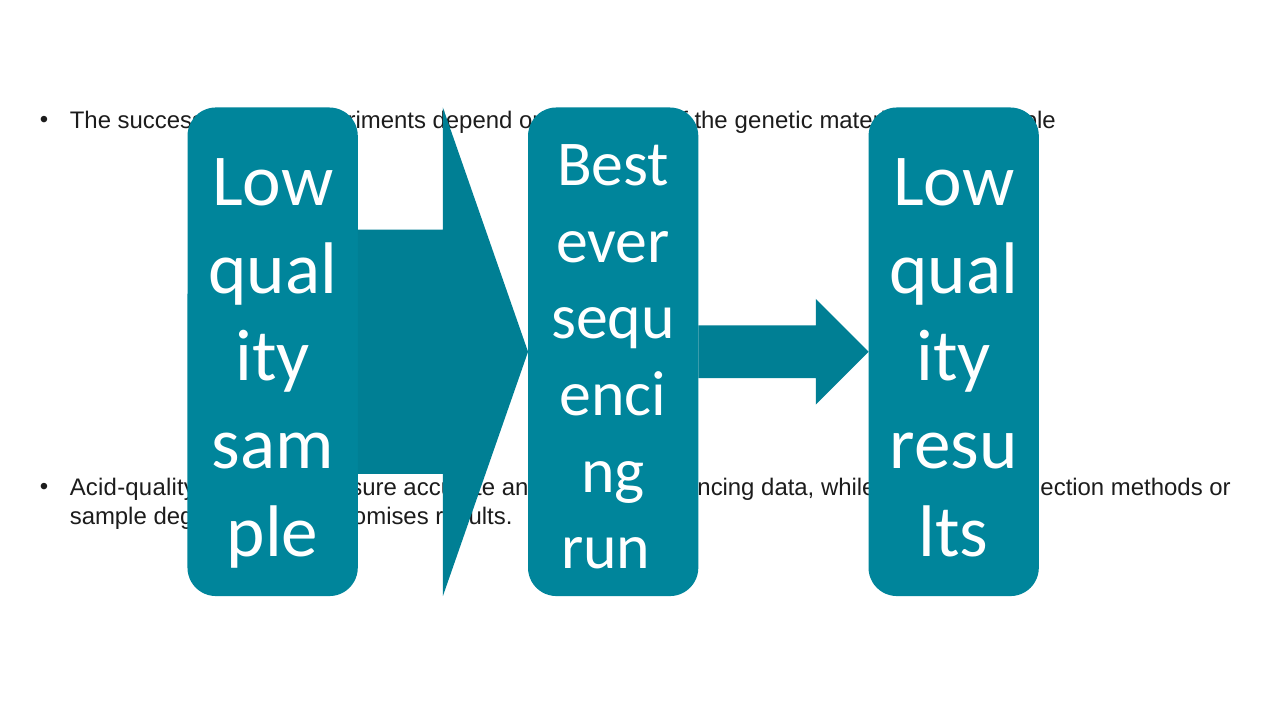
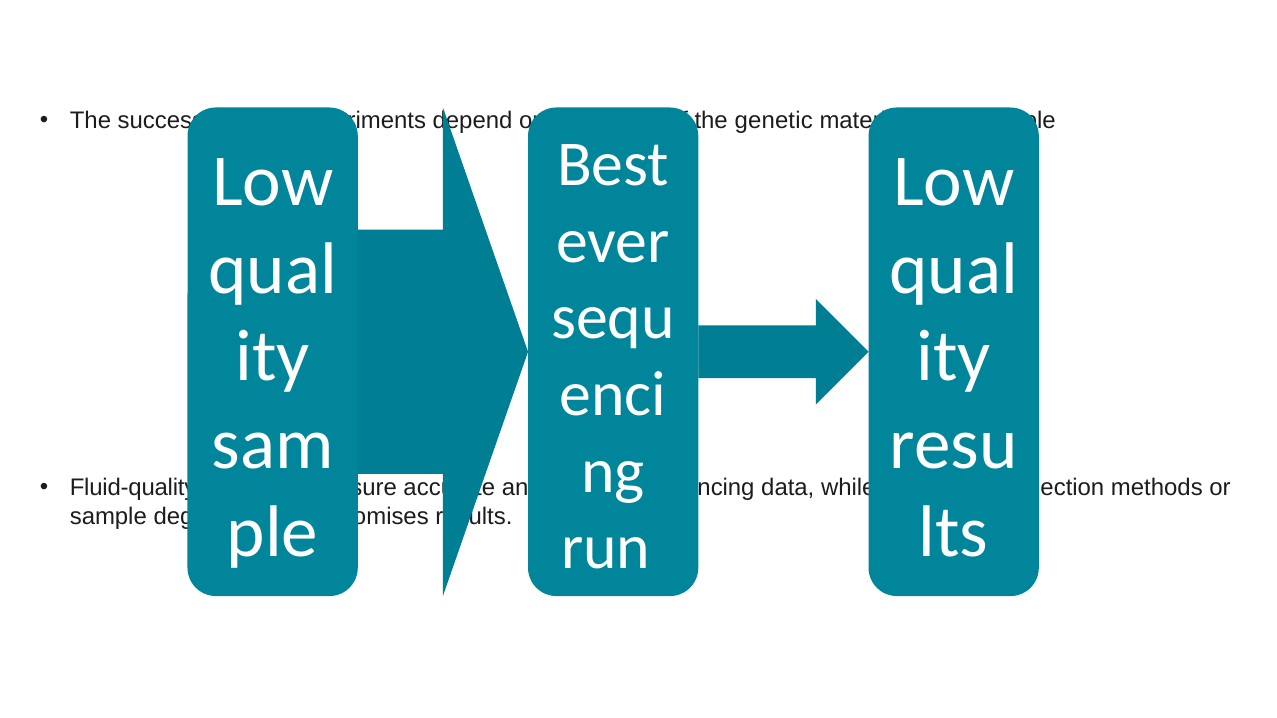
Acid-quality: Acid-quality -> Fluid-quality
